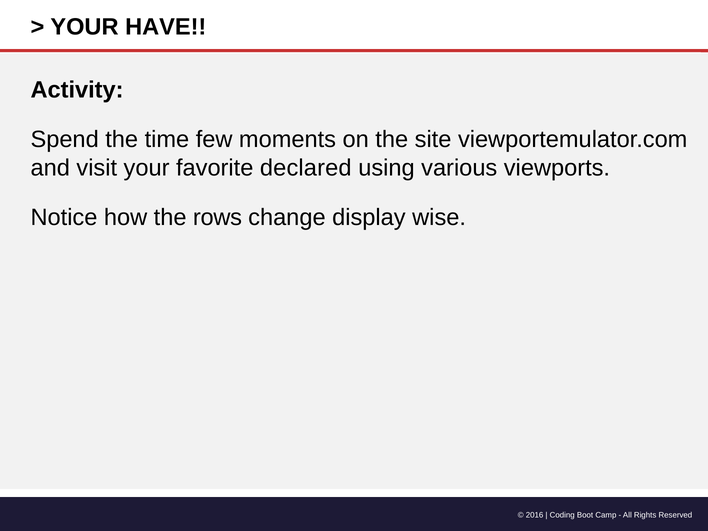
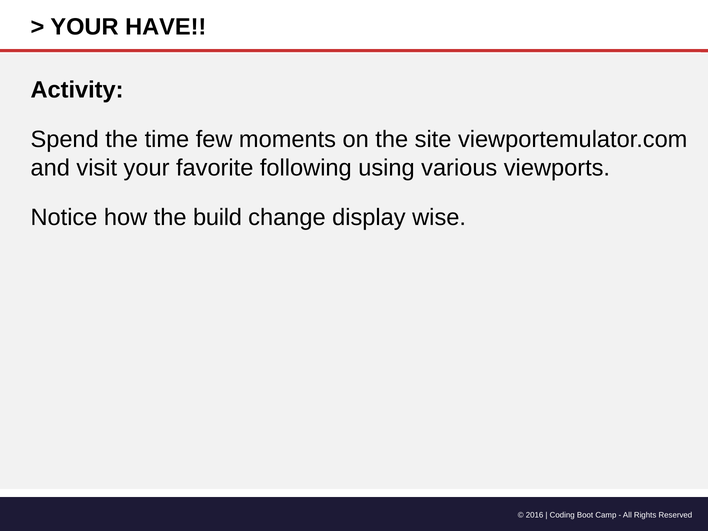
declared: declared -> following
rows: rows -> build
